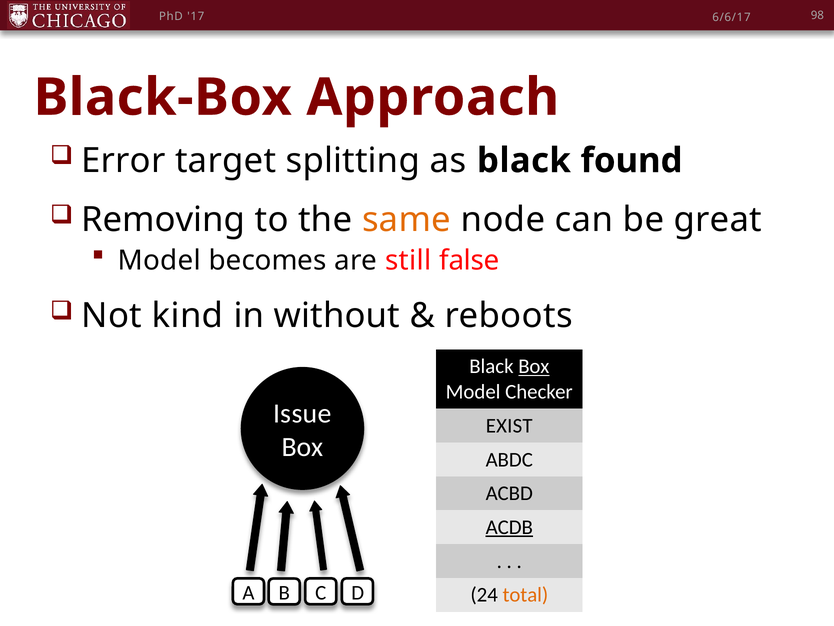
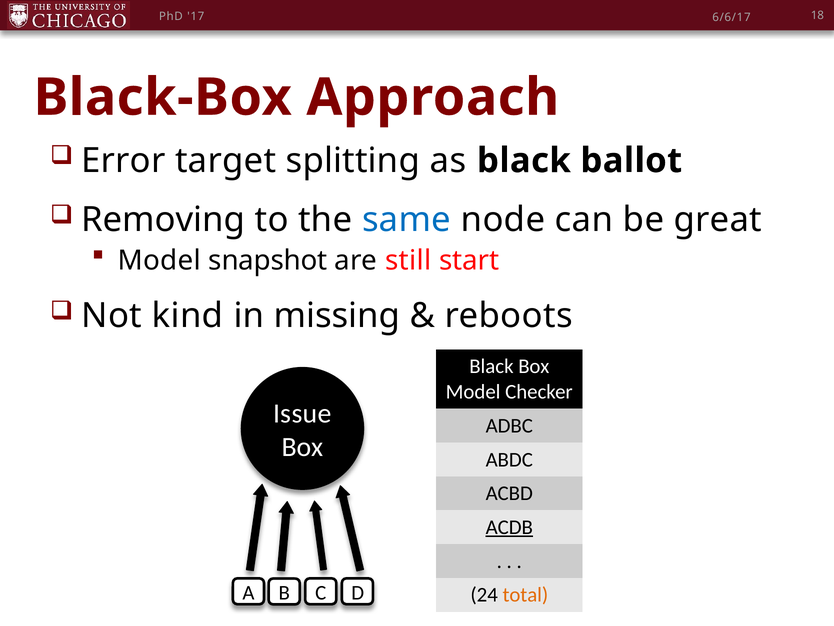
98: 98 -> 18
found: found -> ballot
same colour: orange -> blue
becomes: becomes -> snapshot
false: false -> start
without: without -> missing
Box at (534, 366) underline: present -> none
EXIST: EXIST -> ADBC
